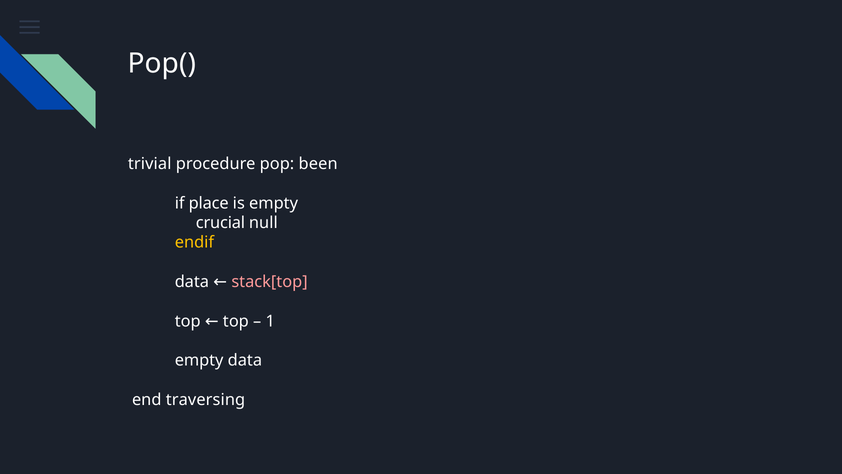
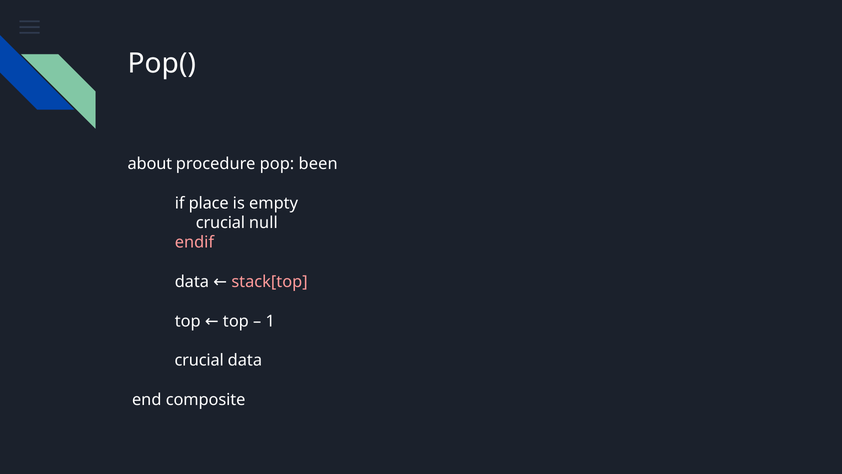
trivial: trivial -> about
endif colour: yellow -> pink
empty at (199, 360): empty -> crucial
traversing: traversing -> composite
